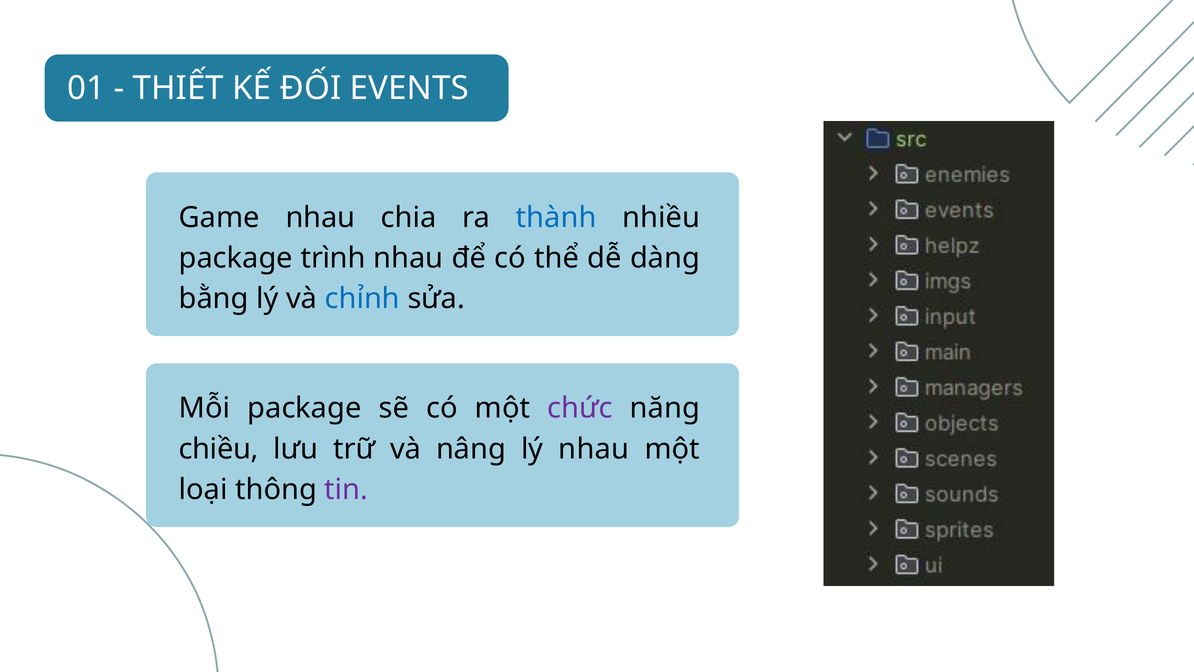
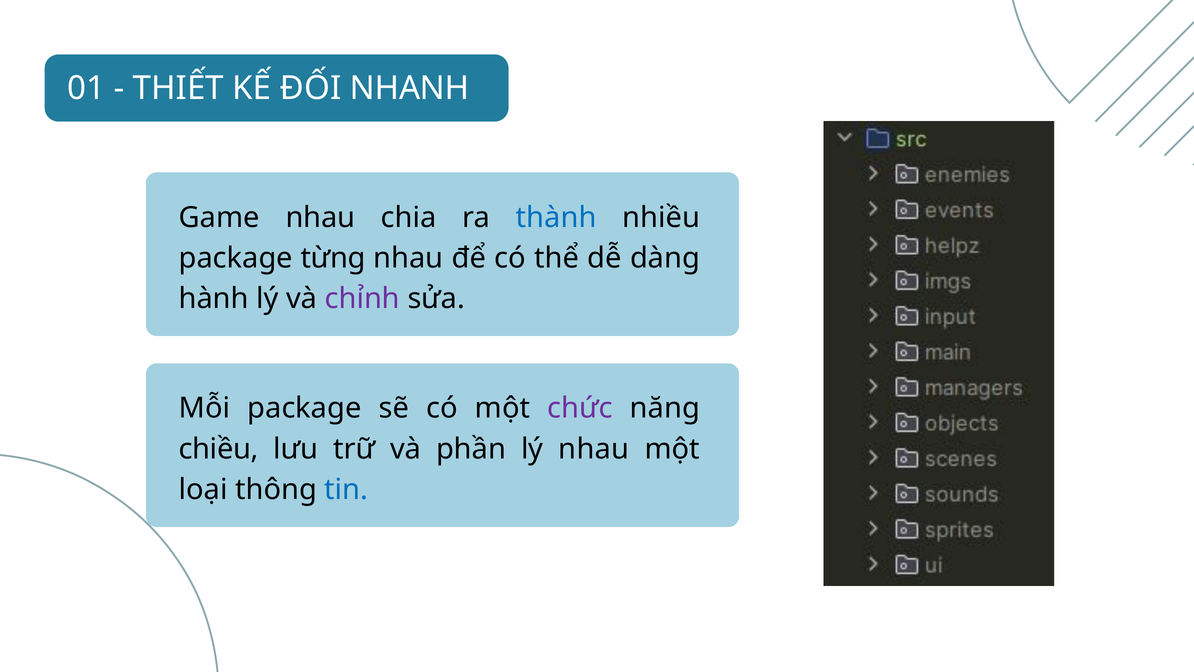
EVENTS: EVENTS -> NHANH
trình: trình -> từng
bằng: bằng -> hành
chỉnh colour: blue -> purple
nâng: nâng -> phần
tin colour: purple -> blue
